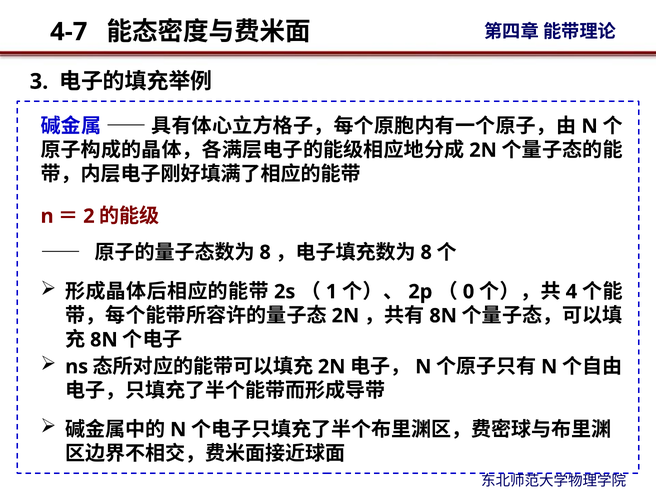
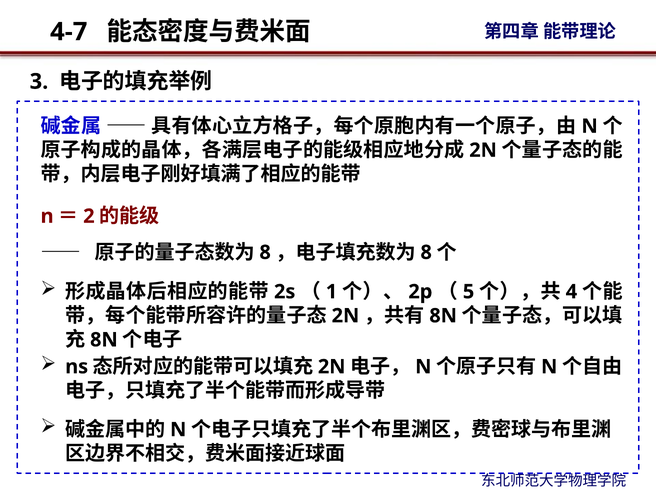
0: 0 -> 5
